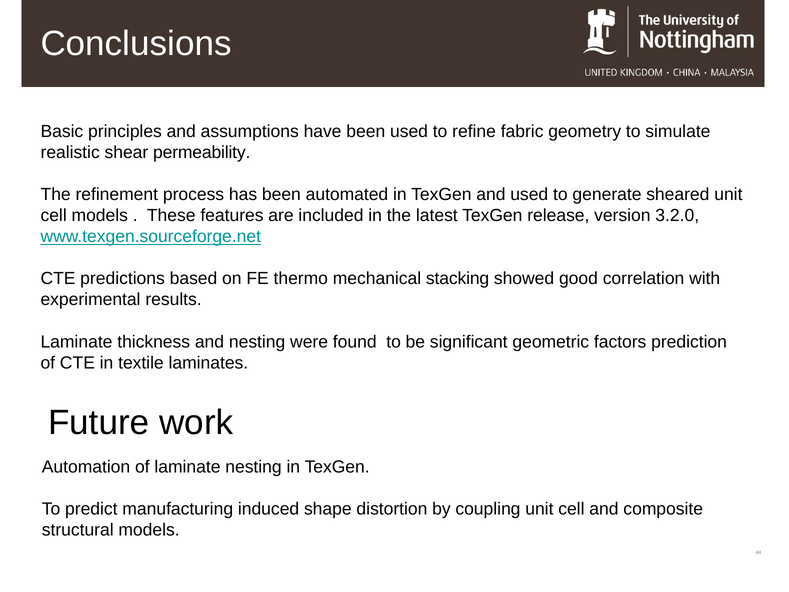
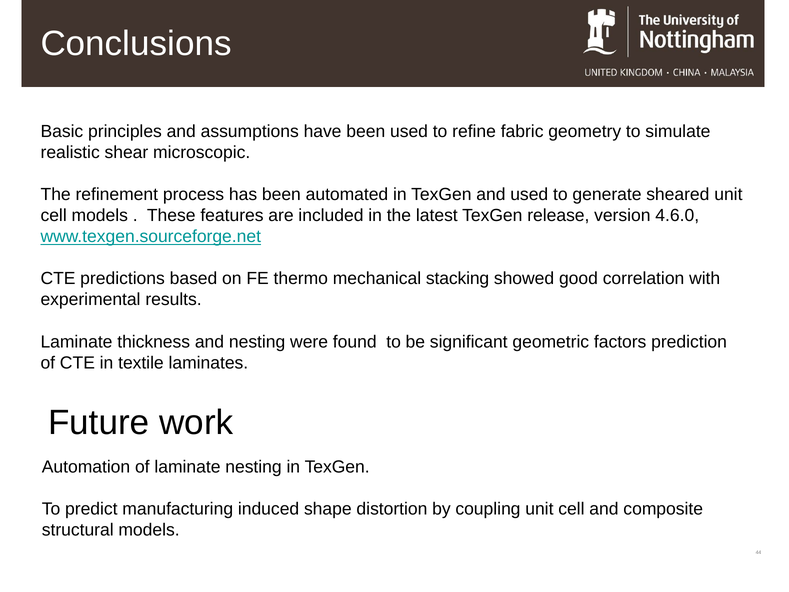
permeability: permeability -> microscopic
3.2.0: 3.2.0 -> 4.6.0
